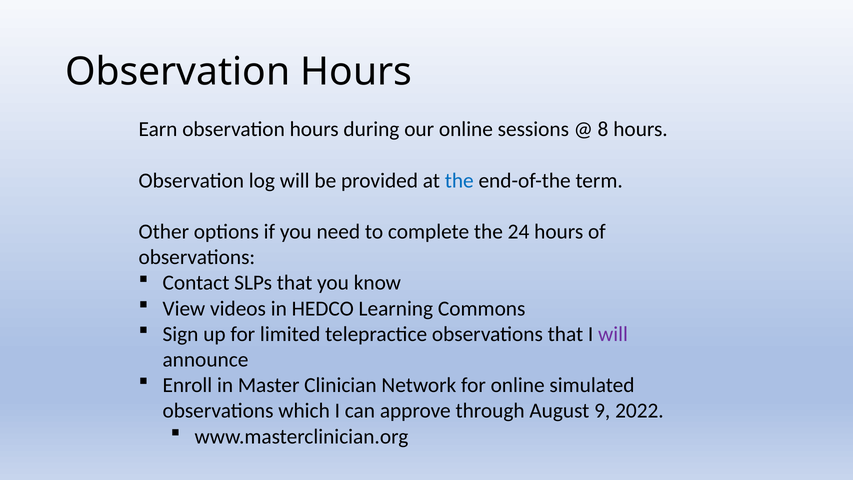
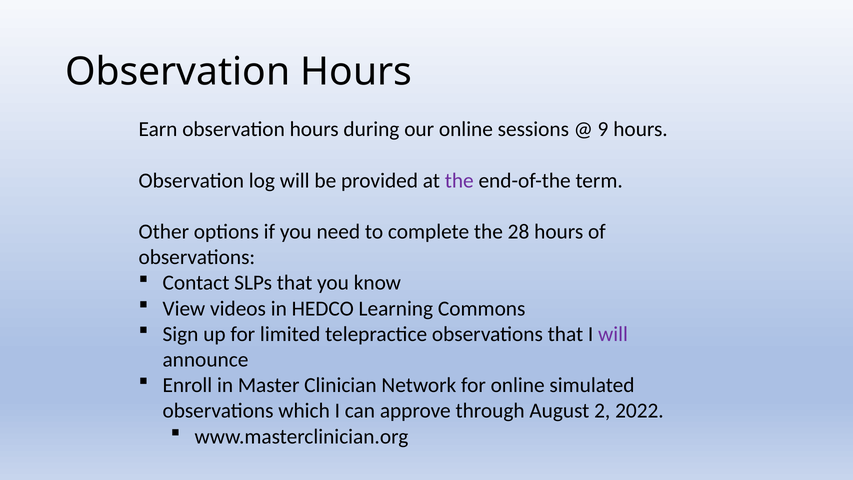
8: 8 -> 9
the at (459, 180) colour: blue -> purple
24: 24 -> 28
9: 9 -> 2
